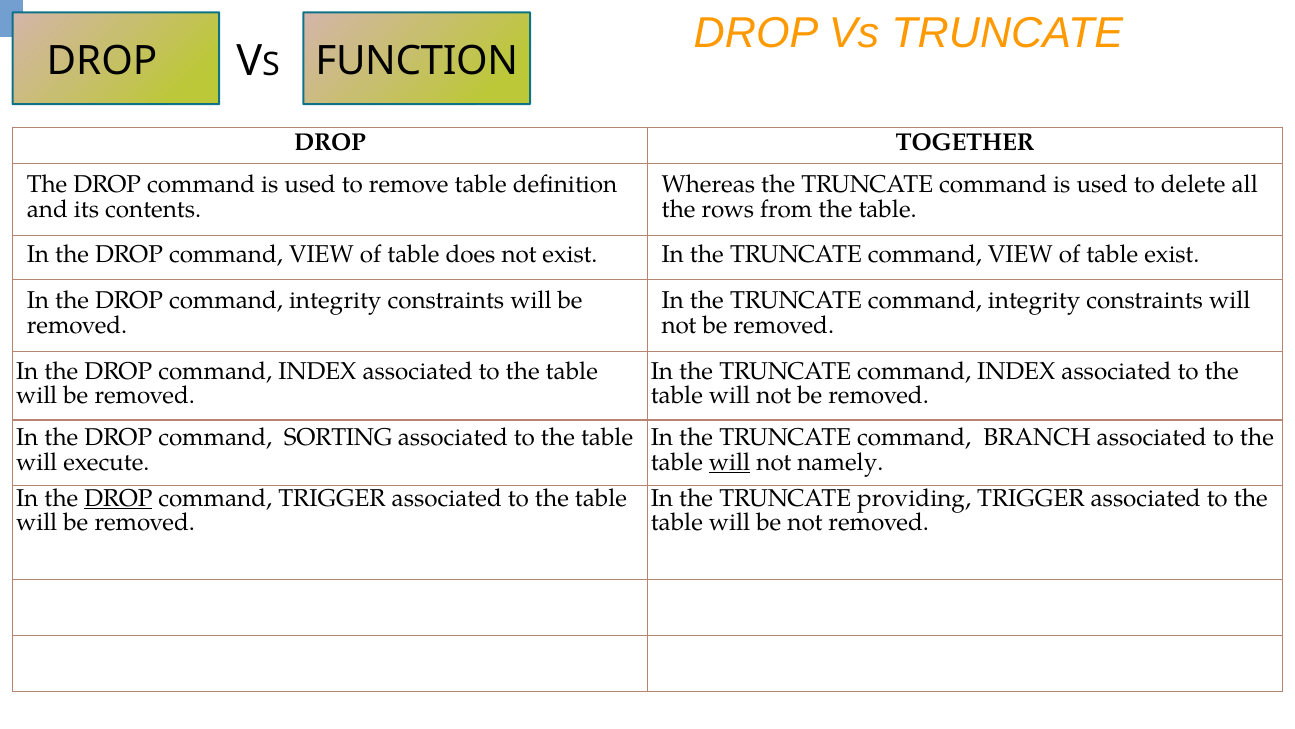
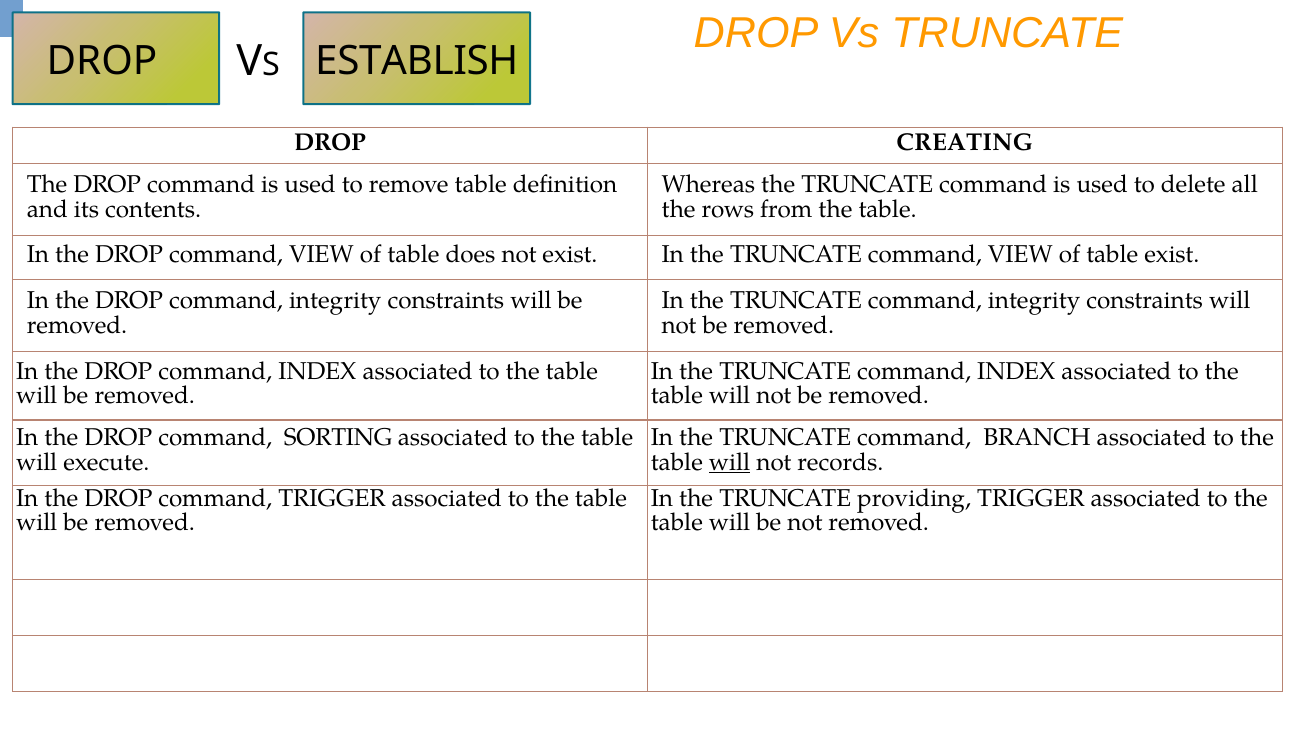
FUNCTION: FUNCTION -> ESTABLISH
TOGETHER: TOGETHER -> CREATING
namely: namely -> records
DROP at (118, 498) underline: present -> none
